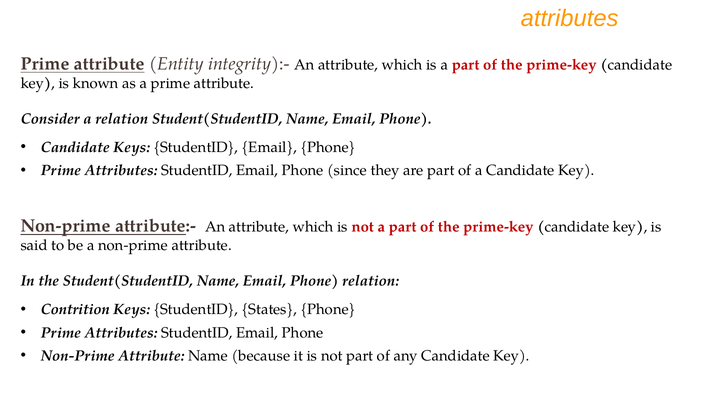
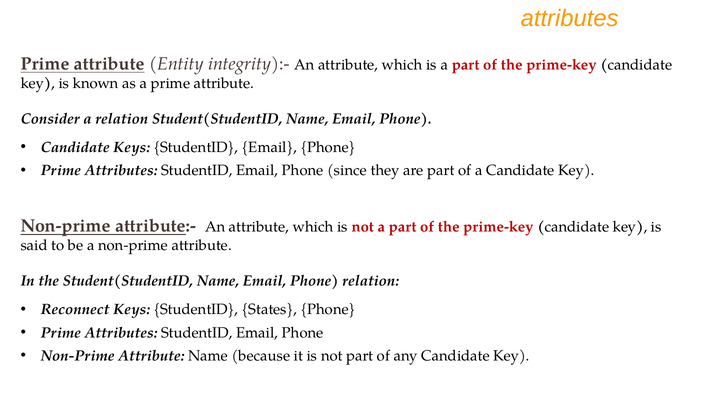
Contrition: Contrition -> Reconnect
